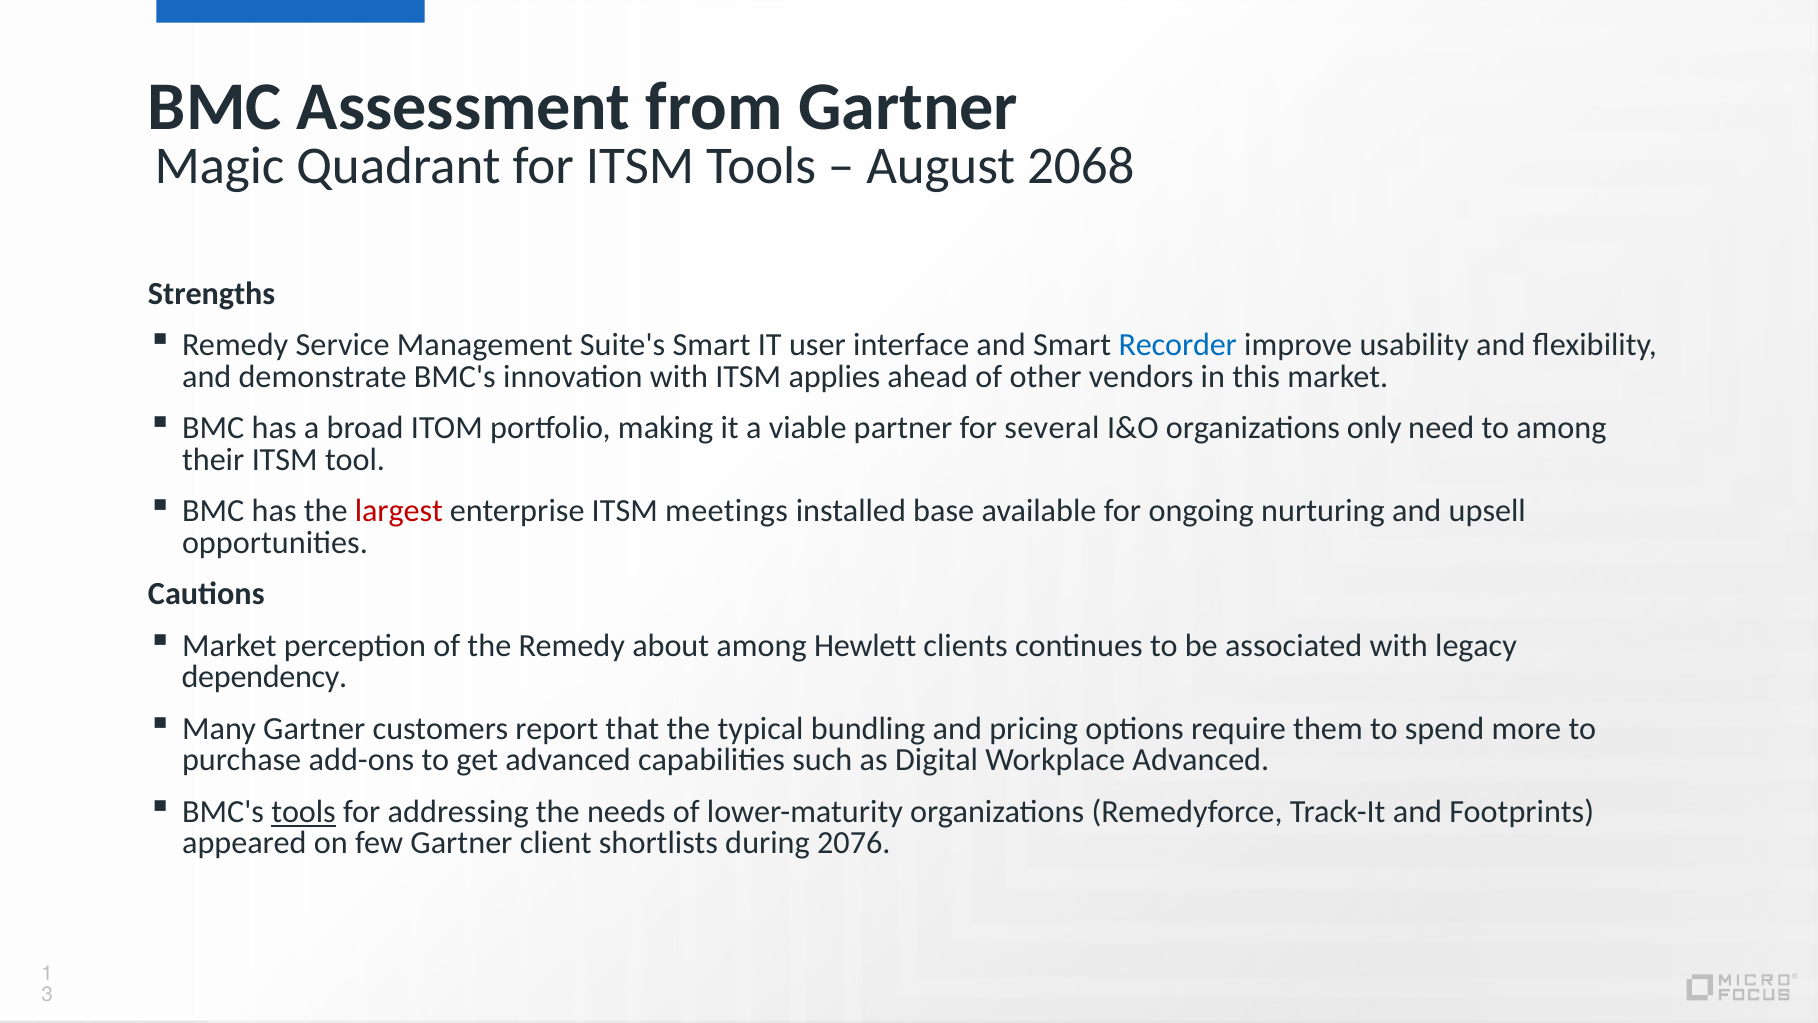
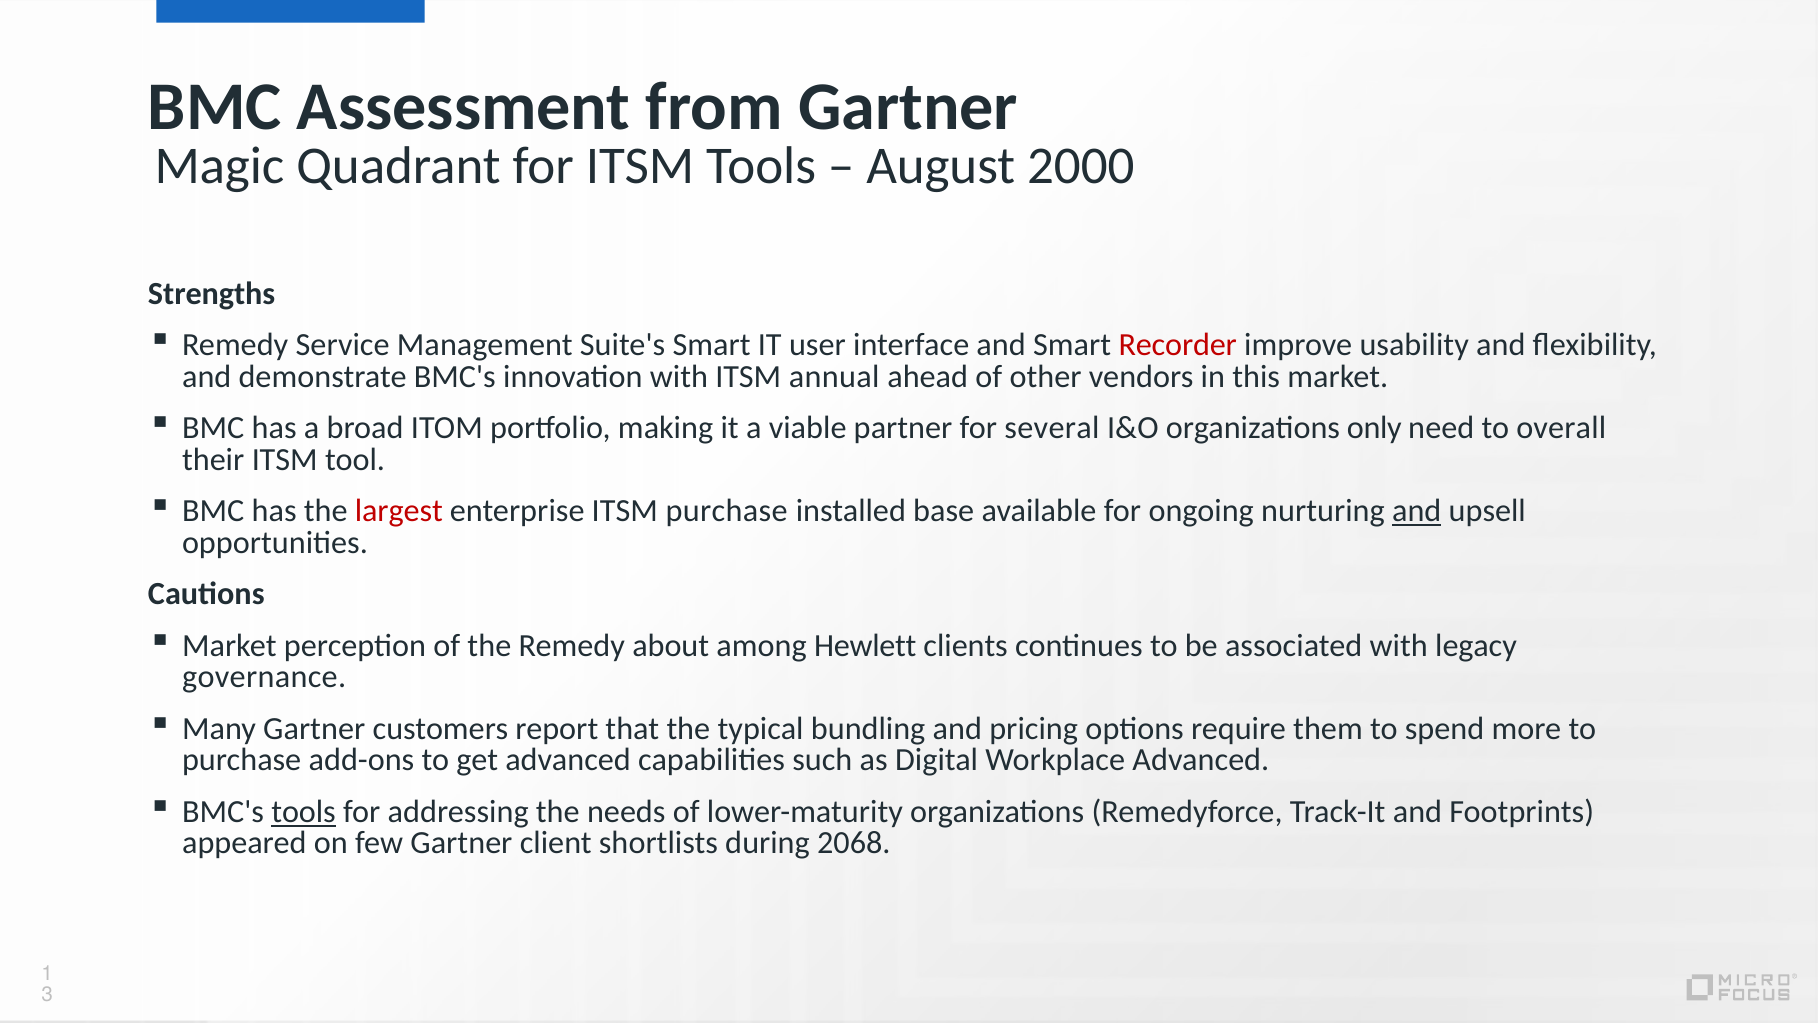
2068: 2068 -> 2000
Recorder colour: blue -> red
applies: applies -> annual
to among: among -> overall
ITSM meetings: meetings -> purchase
and at (1417, 511) underline: none -> present
dependency: dependency -> governance
2076: 2076 -> 2068
